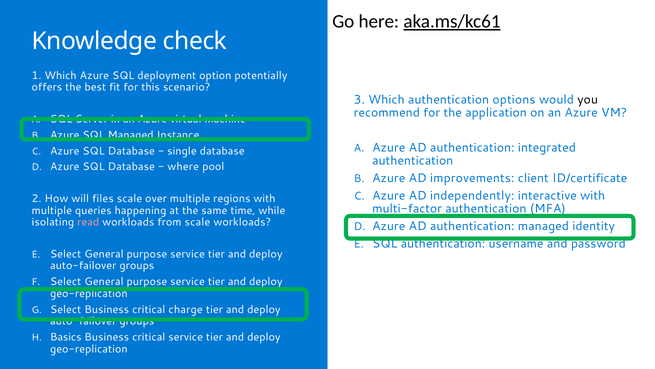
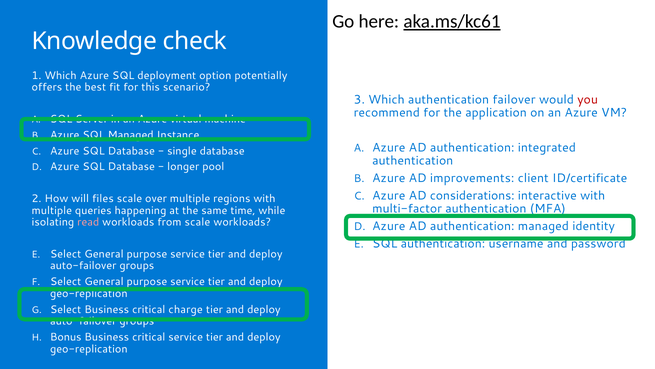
options: options -> failover
you colour: black -> red
where: where -> longer
independently: independently -> considerations
Basics: Basics -> Bonus
